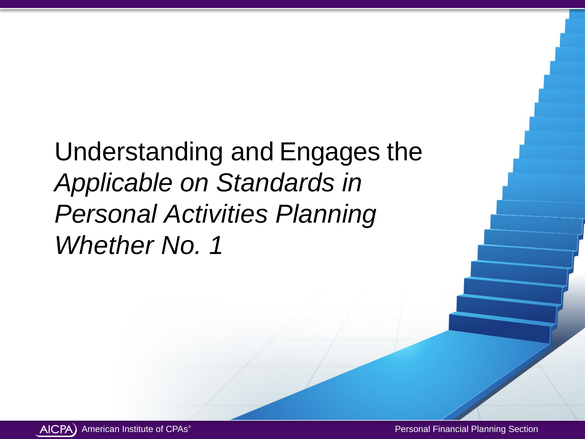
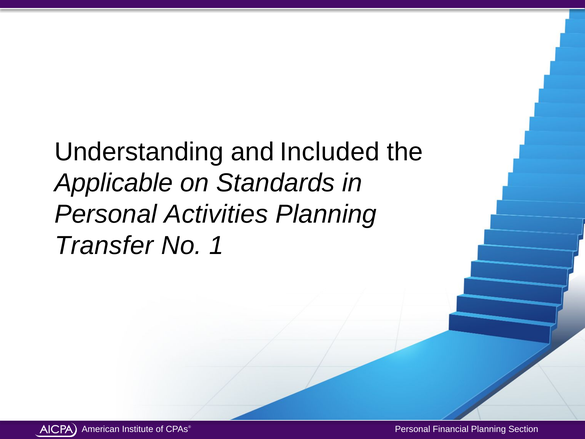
Engages: Engages -> Included
Whether: Whether -> Transfer
